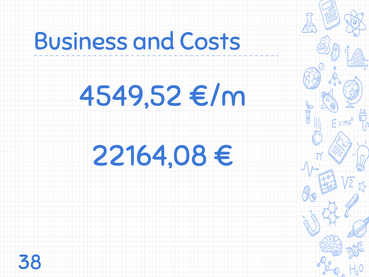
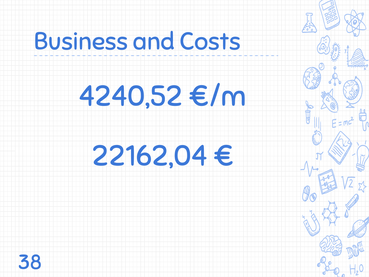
4549,52: 4549,52 -> 4240,52
22164,08: 22164,08 -> 22162,04
